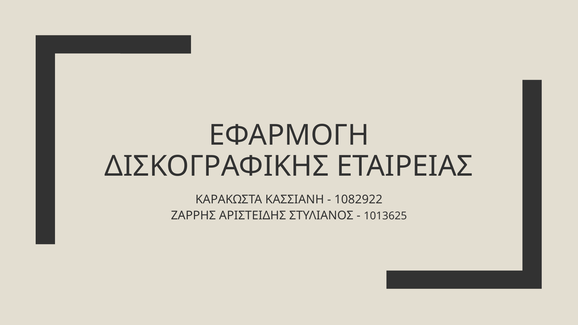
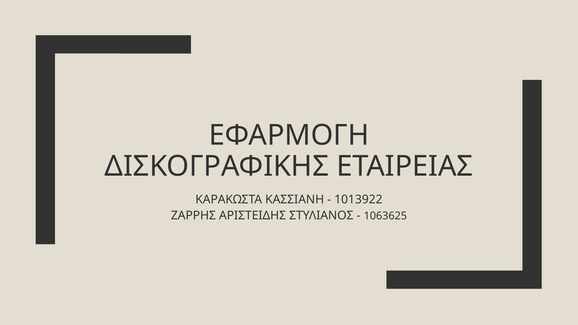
1082922: 1082922 -> 1013922
1013625: 1013625 -> 1063625
